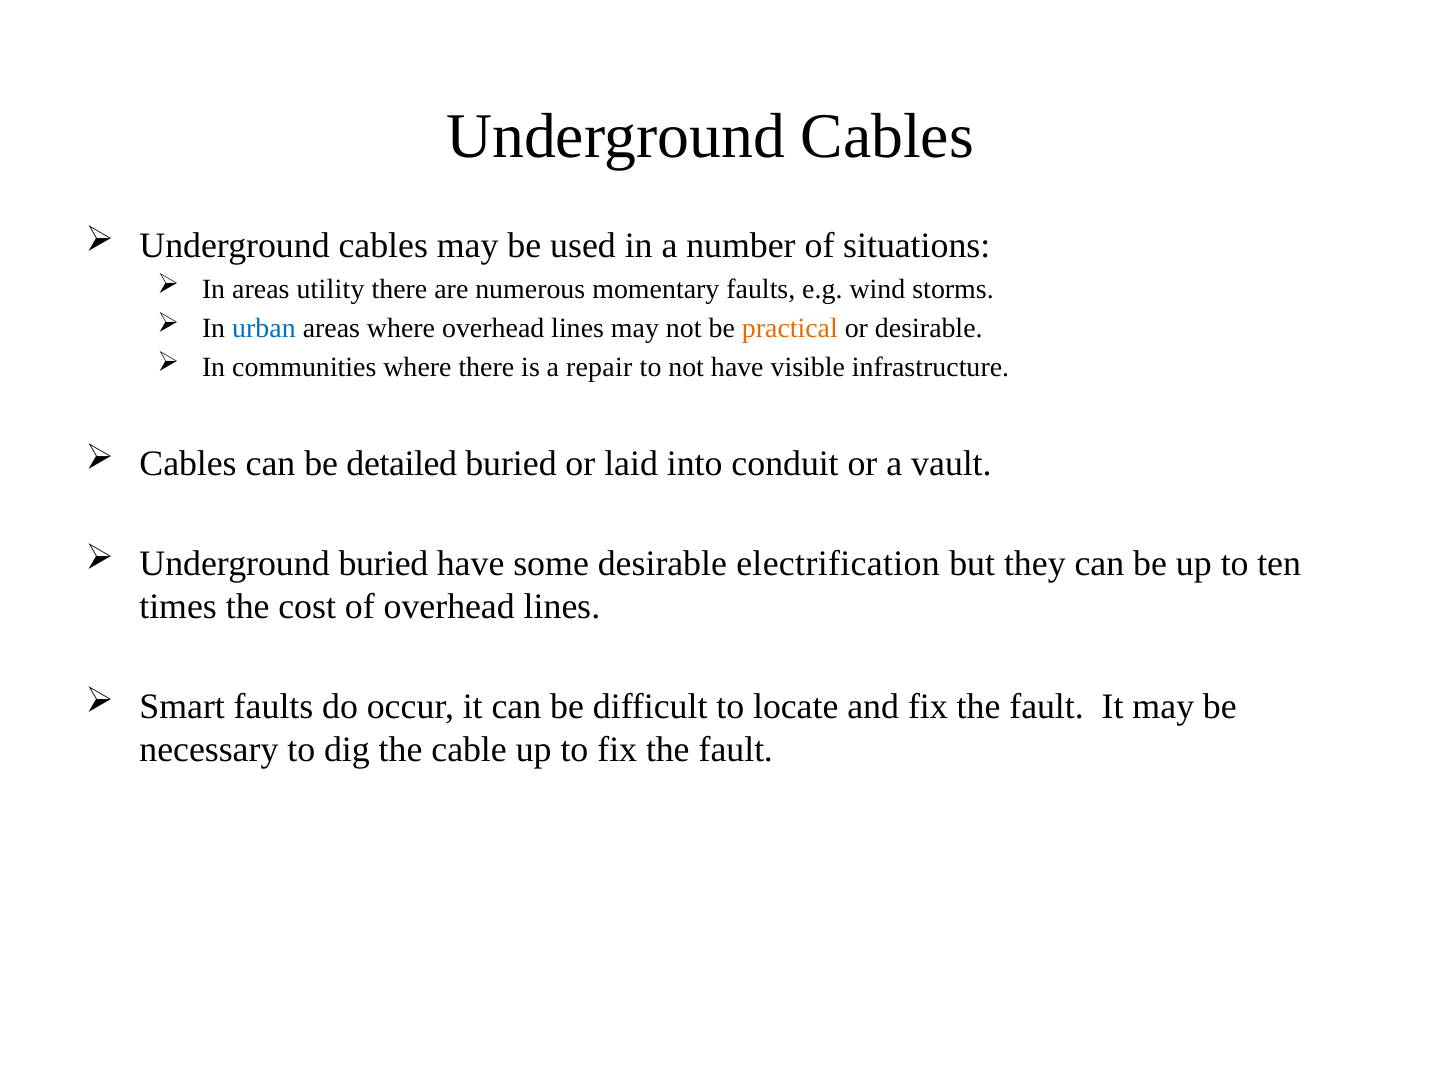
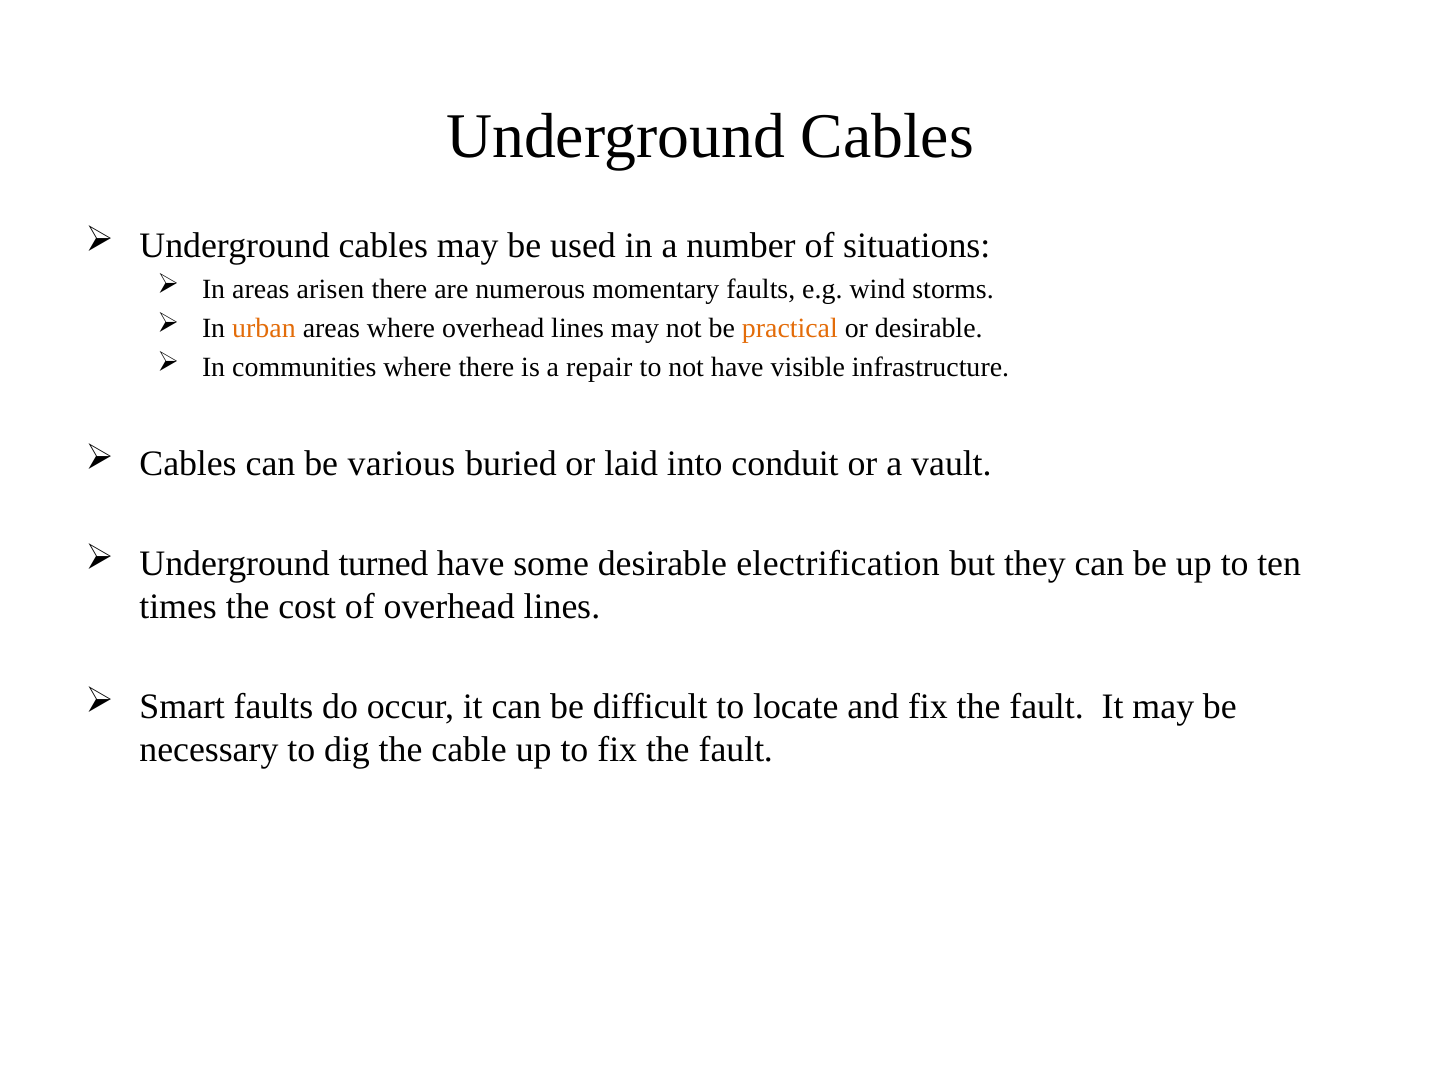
utility: utility -> arisen
urban colour: blue -> orange
detailed: detailed -> various
Underground buried: buried -> turned
